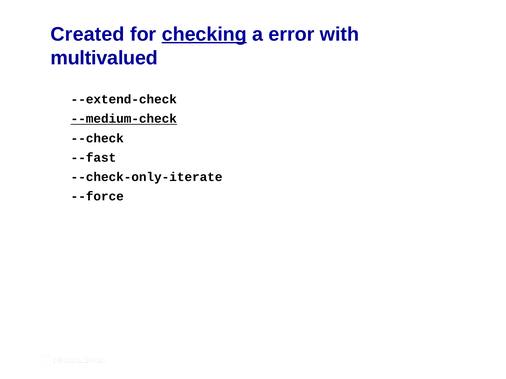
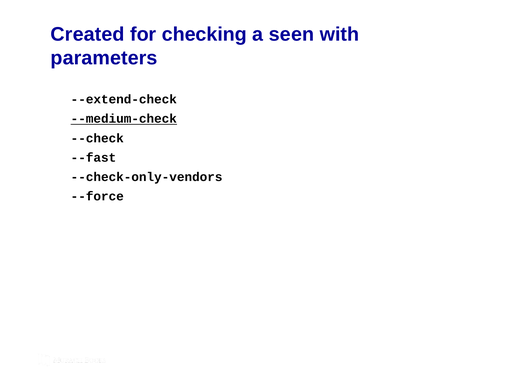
checking underline: present -> none
error: error -> seen
multivalued: multivalued -> parameters
--check-only-iterate: --check-only-iterate -> --check-only-vendors
